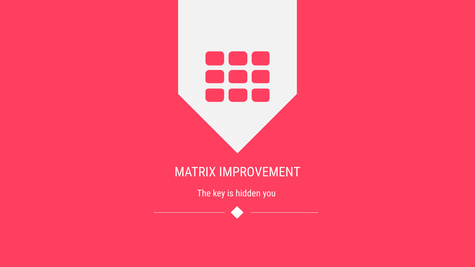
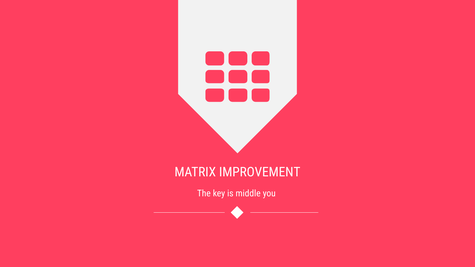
hidden: hidden -> middle
